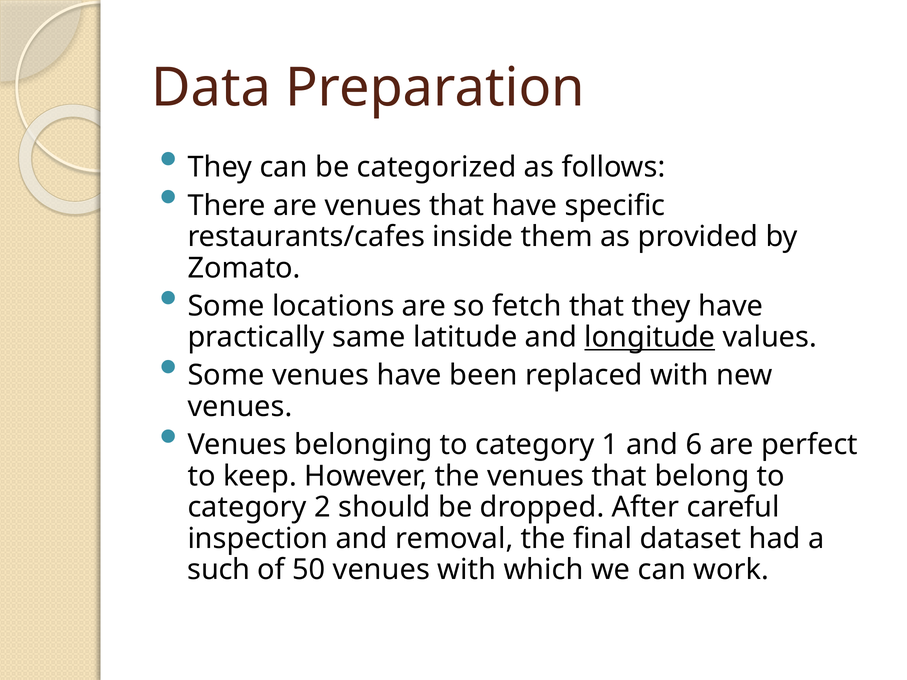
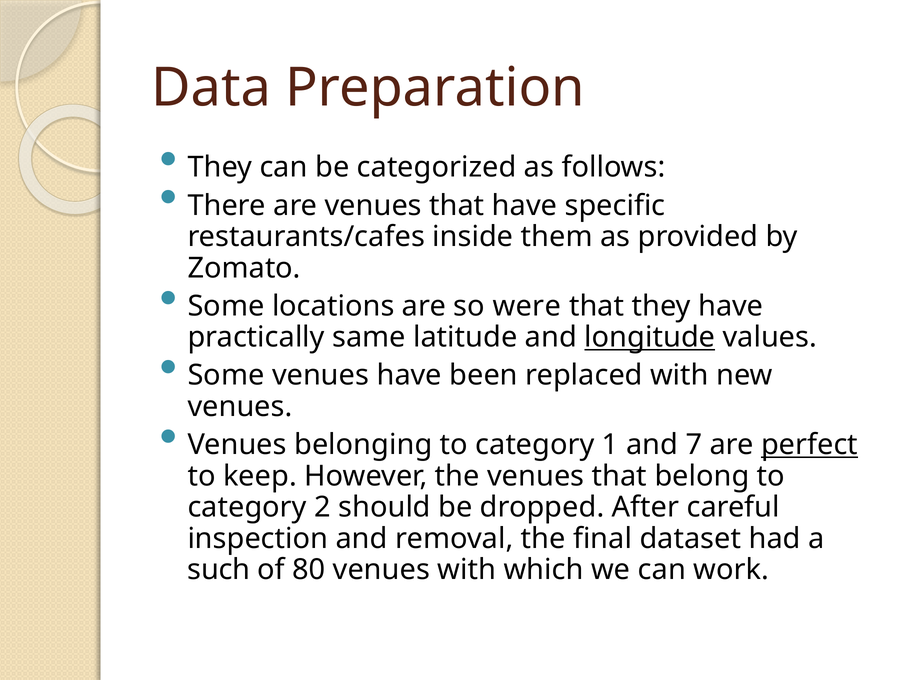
fetch: fetch -> were
6: 6 -> 7
perfect underline: none -> present
50: 50 -> 80
